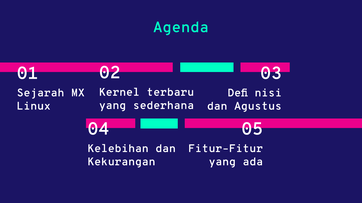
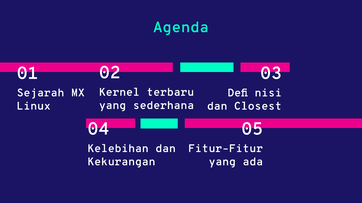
Agustus: Agustus -> Closest
